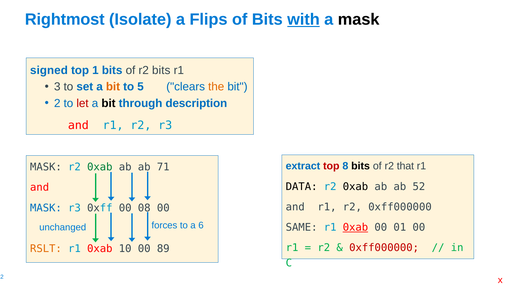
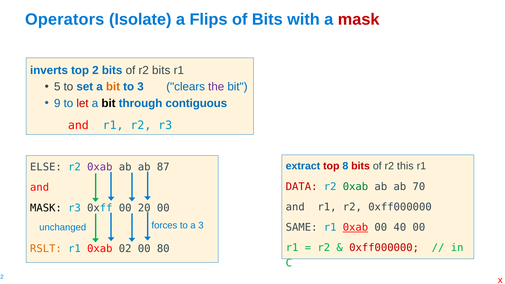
Rightmost: Rightmost -> Operators
with underline: present -> none
mask at (359, 19) colour: black -> red
signed: signed -> inverts
1: 1 -> 2
3: 3 -> 5
to 5: 5 -> 3
the colour: orange -> purple
2: 2 -> 9
description: description -> contiguous
bits at (361, 166) colour: black -> red
that: that -> this
MASK at (46, 167): MASK -> ELSE
0xab at (100, 167) colour: green -> purple
71: 71 -> 87
DATA colour: black -> red
0xab at (355, 187) colour: black -> green
52: 52 -> 70
MASK at (46, 208) colour: blue -> black
08: 08 -> 20
a 6: 6 -> 3
01: 01 -> 40
10: 10 -> 02
89: 89 -> 80
